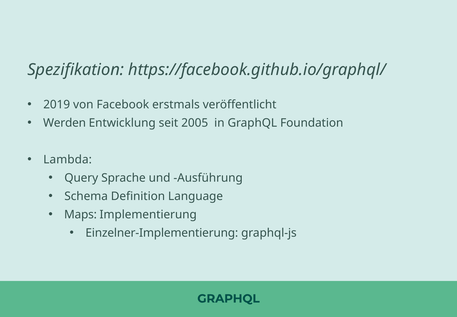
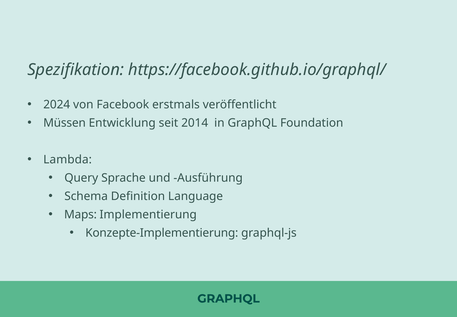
2019: 2019 -> 2024
Werden: Werden -> Müssen
2005: 2005 -> 2014
Einzelner-Implementierung: Einzelner-Implementierung -> Konzepte-Implementierung
